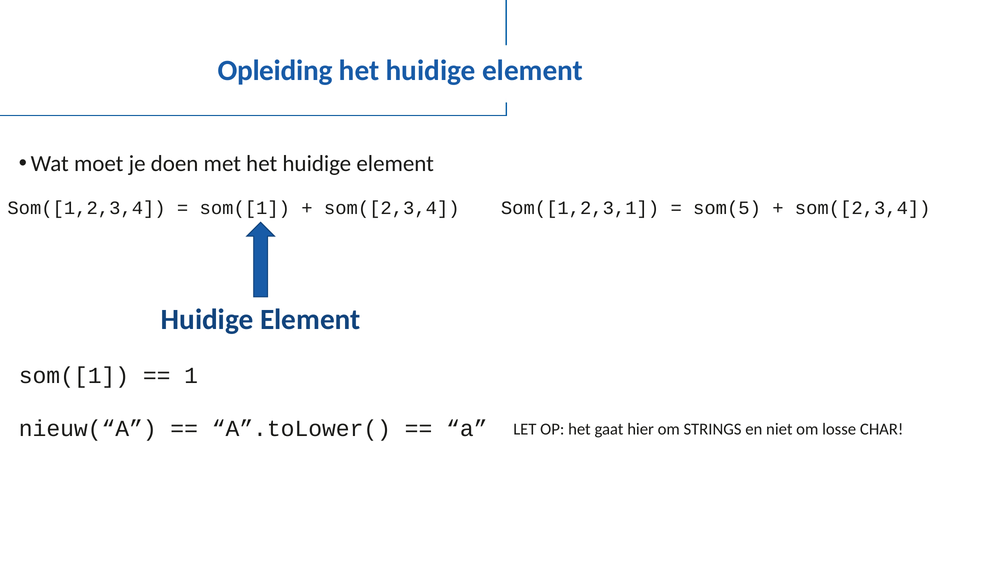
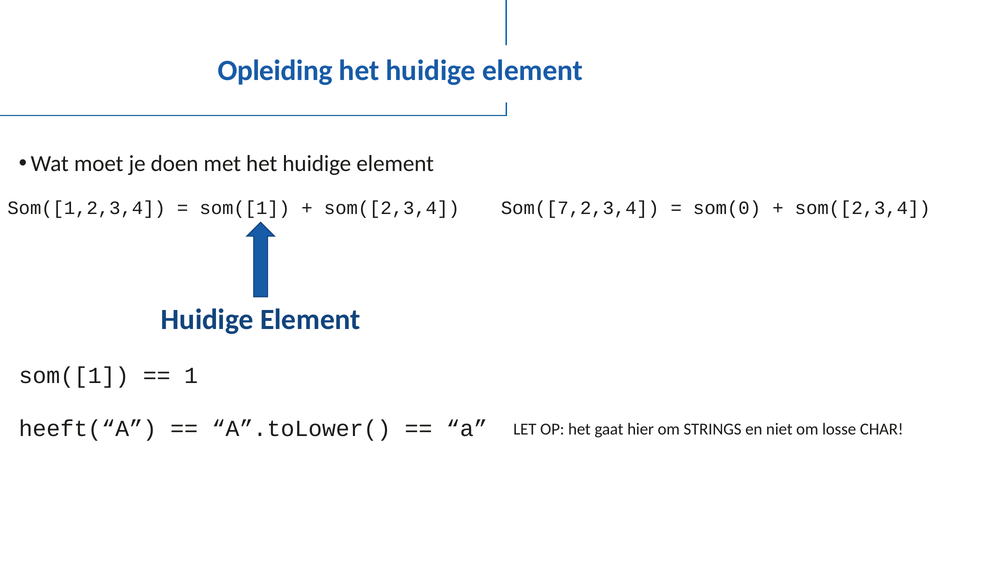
Som([1,2,3,1: Som([1,2,3,1 -> Som([7,2,3,4
som(5: som(5 -> som(0
nieuw(“A: nieuw(“A -> heeft(“A
